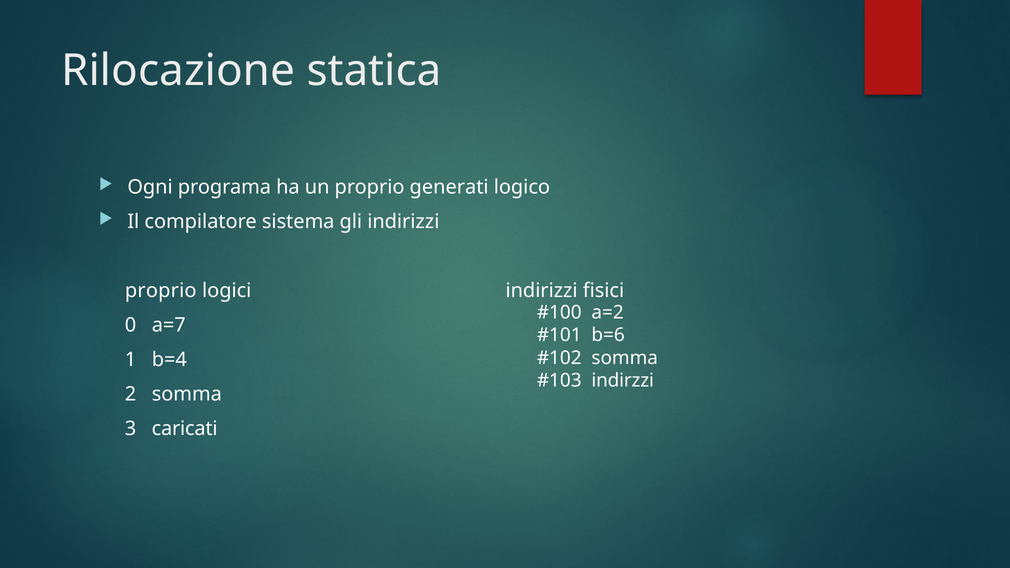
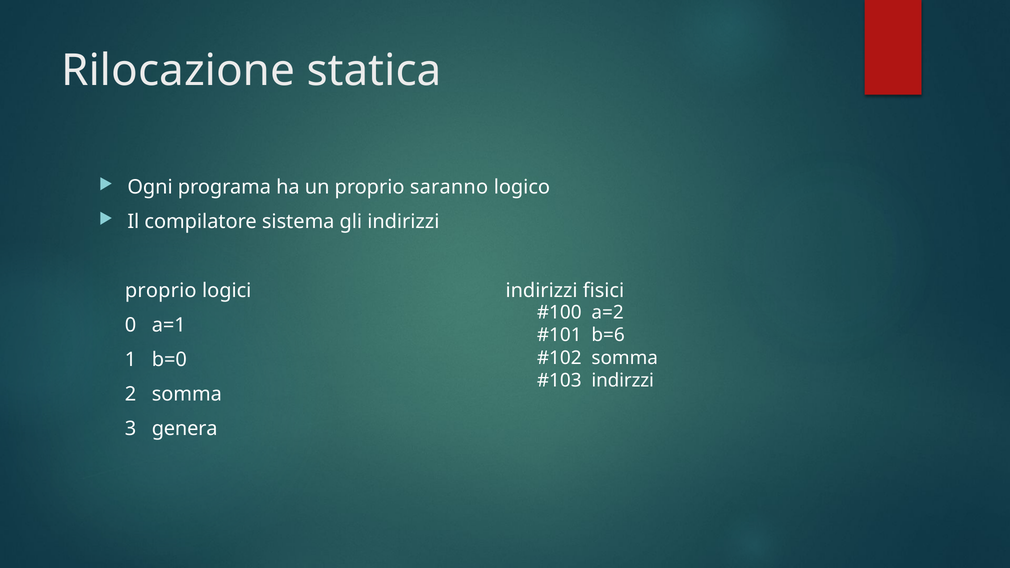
generati: generati -> saranno
a=7: a=7 -> a=1
b=4: b=4 -> b=0
caricati: caricati -> genera
